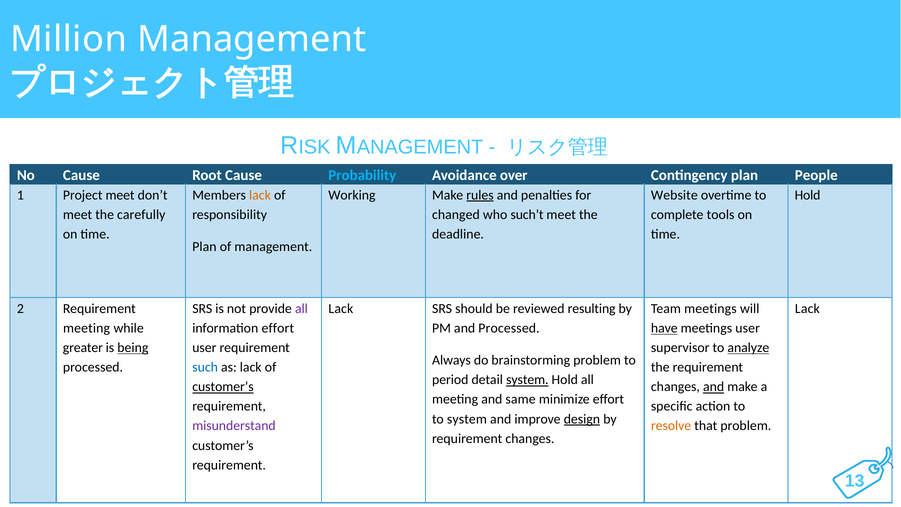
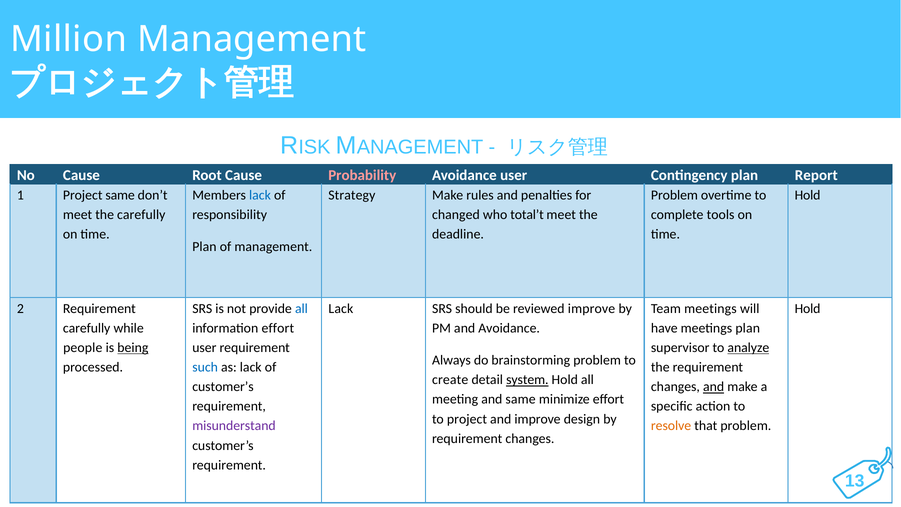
Probability colour: light blue -> pink
Avoidance over: over -> user
People: People -> Report
Project meet: meet -> same
lack at (260, 195) colour: orange -> blue
Working: Working -> Strategy
rules underline: present -> none
Website at (674, 195): Website -> Problem
such’t: such’t -> total’t
all at (301, 309) colour: purple -> blue
reviewed resulting: resulting -> improve
Lack at (807, 309): Lack -> Hold
meeting at (87, 328): meeting -> carefully
and Processed: Processed -> Avoidance
have underline: present -> none
meetings user: user -> plan
greater: greater -> people
period: period -> create
customer’s at (223, 387) underline: present -> none
to system: system -> project
design underline: present -> none
